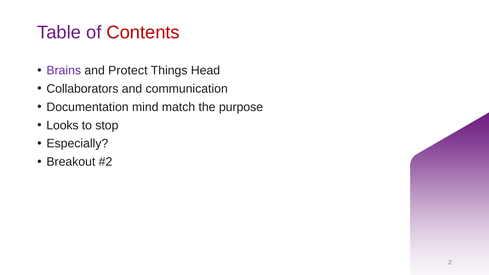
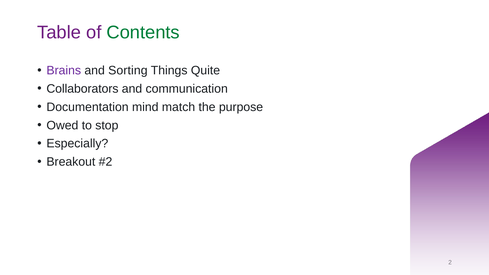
Contents colour: red -> green
Protect: Protect -> Sorting
Head: Head -> Quite
Looks: Looks -> Owed
